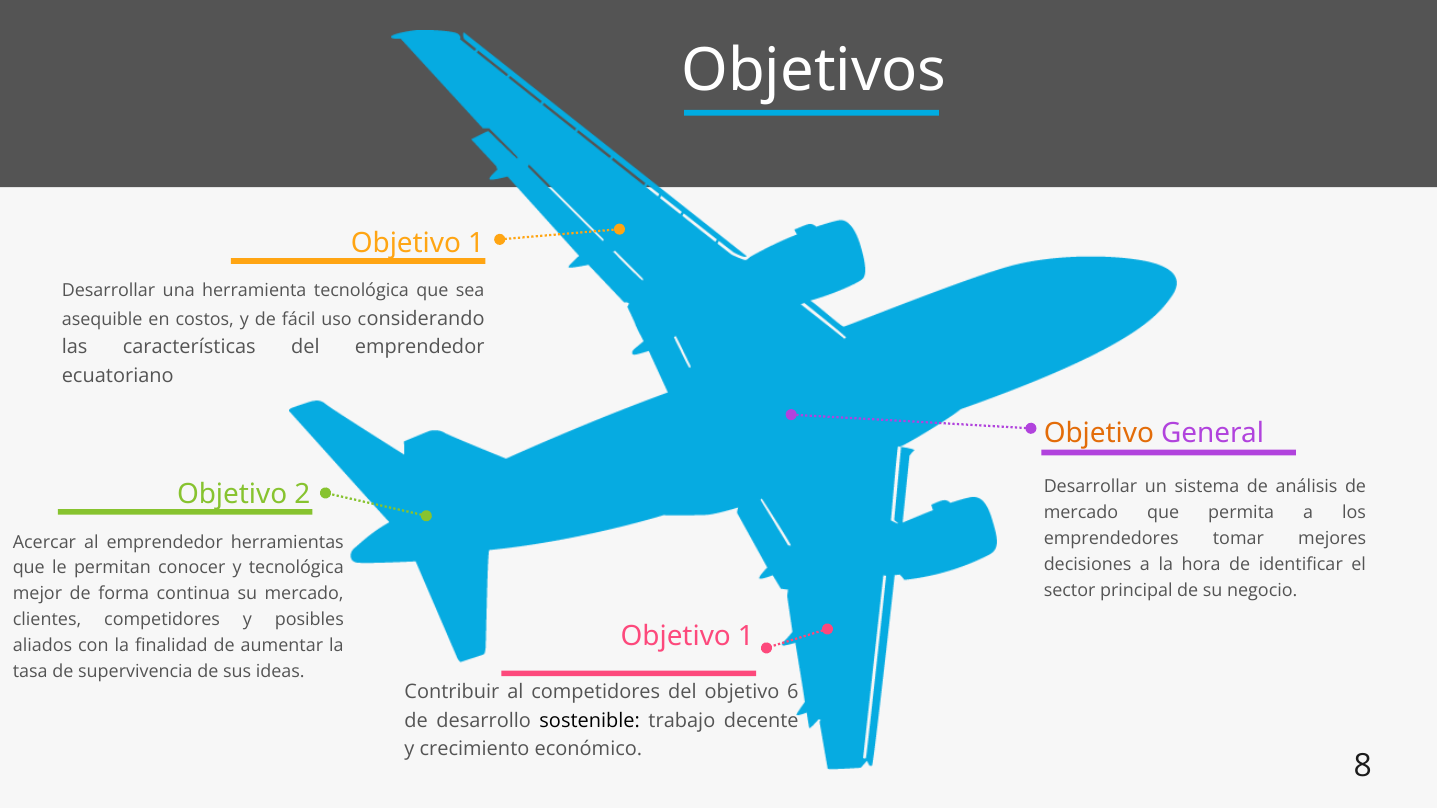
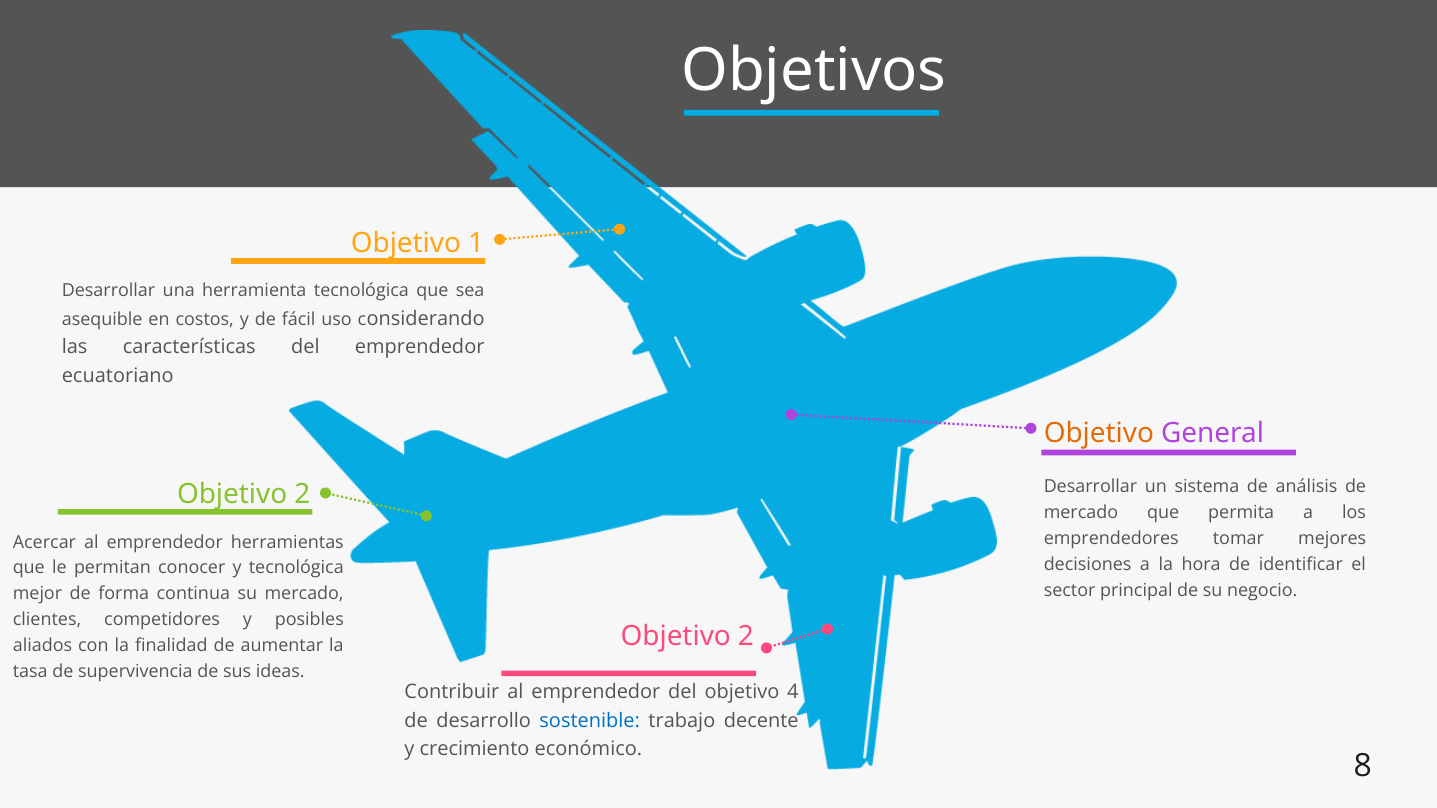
1 at (746, 637): 1 -> 2
Contribuir al competidores: competidores -> emprendedor
6: 6 -> 4
sostenible colour: black -> blue
